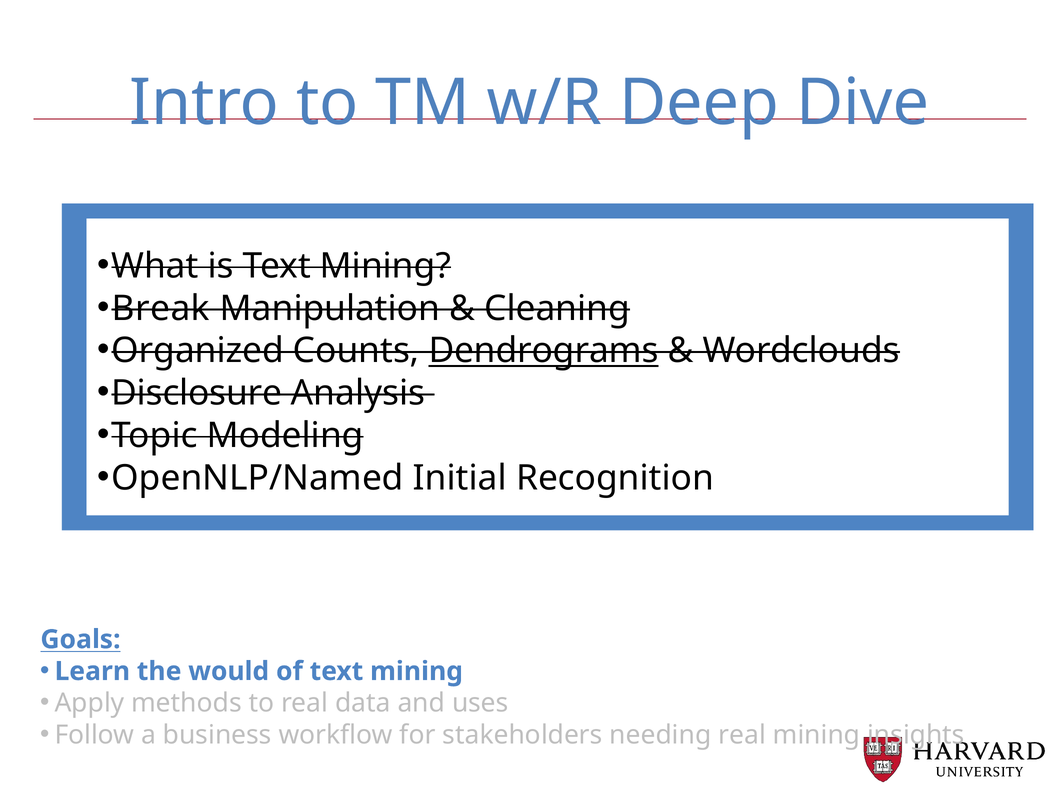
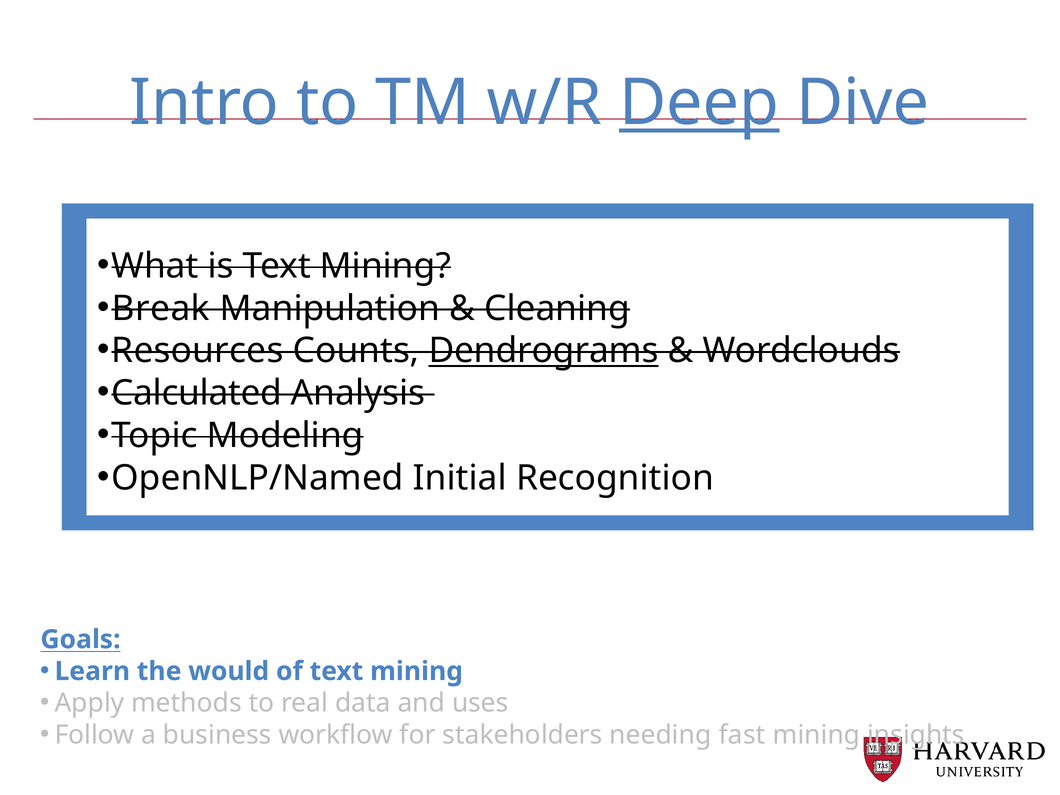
Deep underline: none -> present
Organized: Organized -> Resources
Disclosure: Disclosure -> Calculated
needing real: real -> fast
